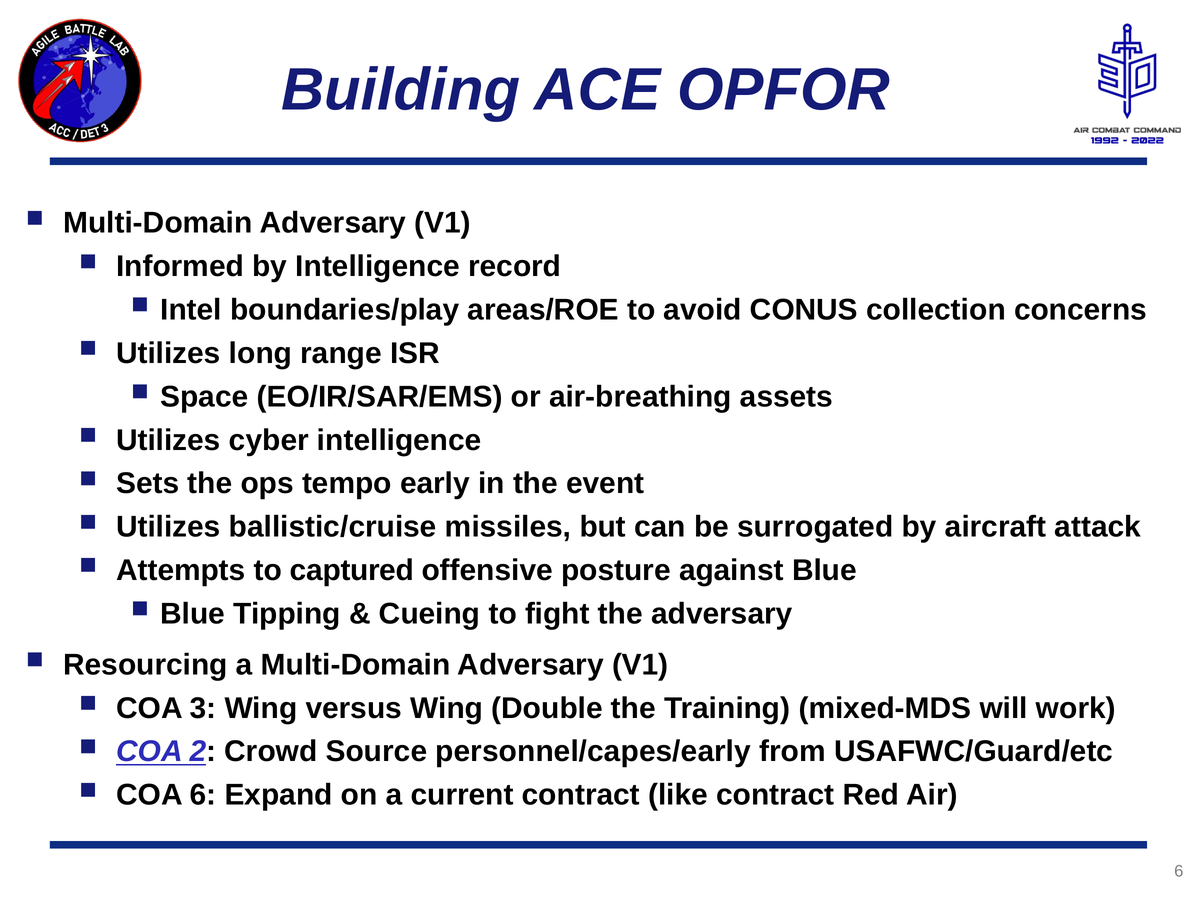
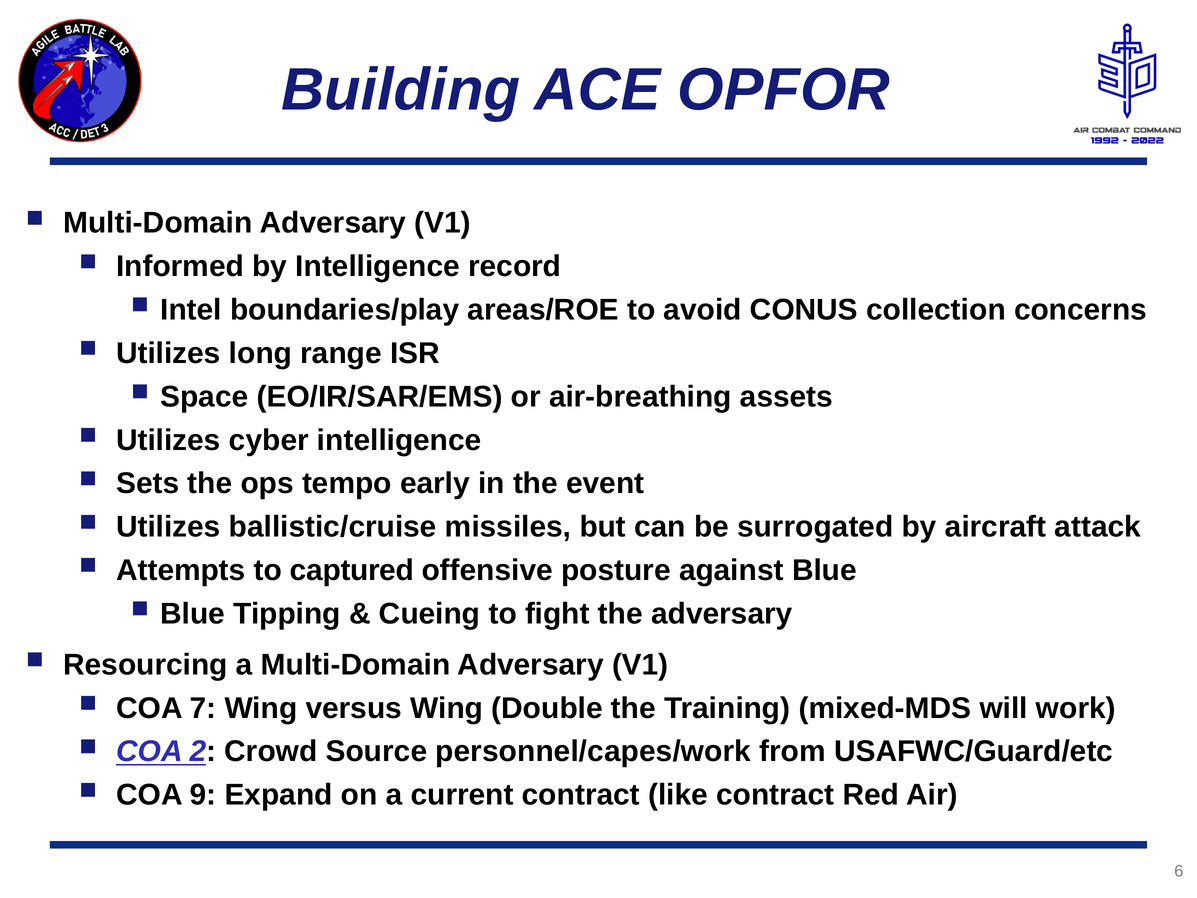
3: 3 -> 7
personnel/capes/early: personnel/capes/early -> personnel/capes/work
COA 6: 6 -> 9
